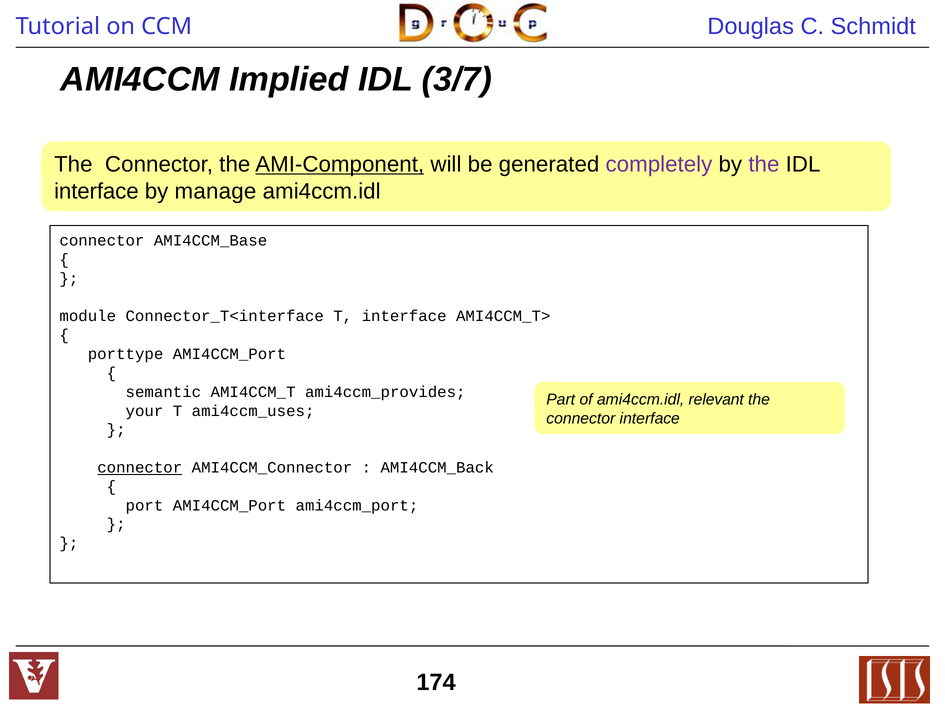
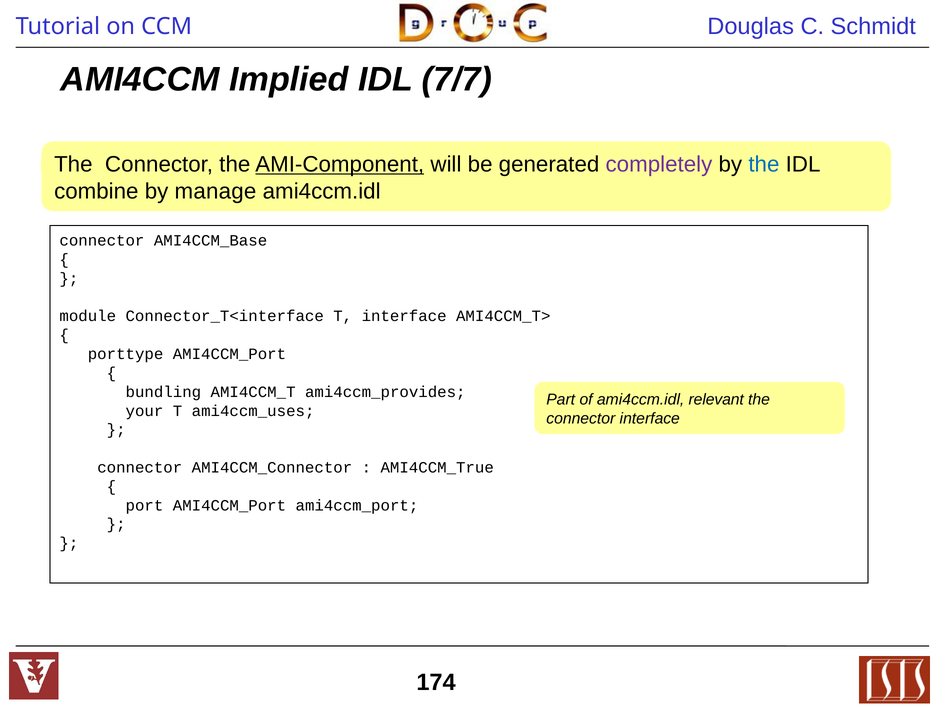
3/7: 3/7 -> 7/7
the at (764, 164) colour: purple -> blue
interface at (96, 191): interface -> combine
semantic: semantic -> bundling
connector at (140, 467) underline: present -> none
AMI4CCM_Back: AMI4CCM_Back -> AMI4CCM_True
